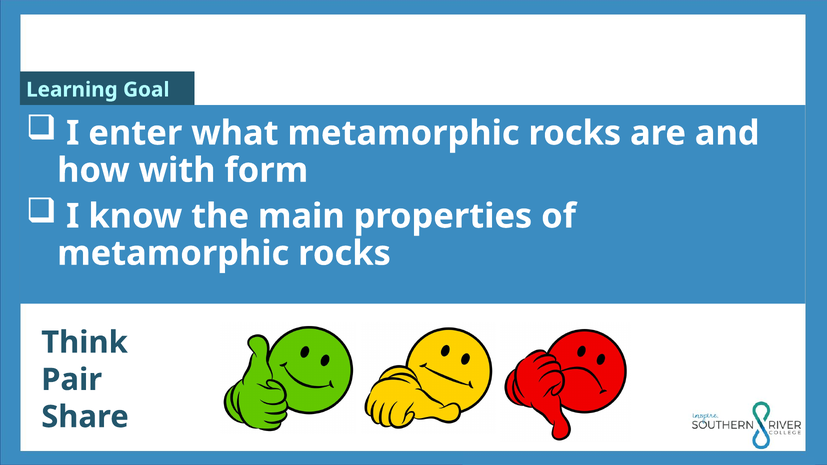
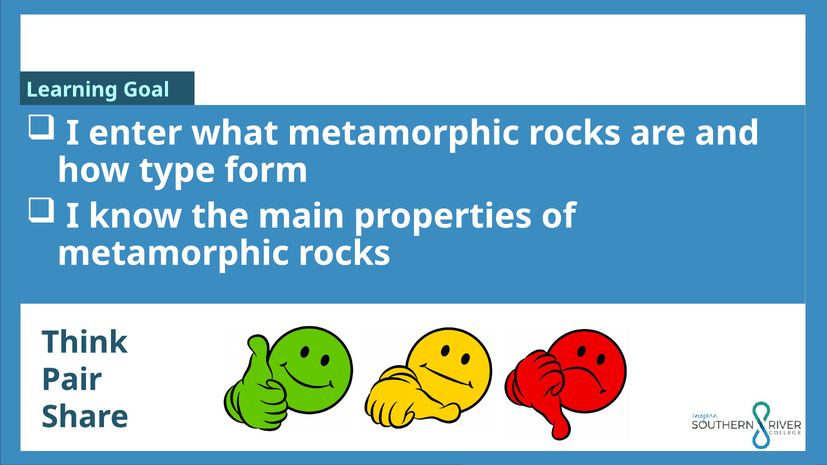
with: with -> type
